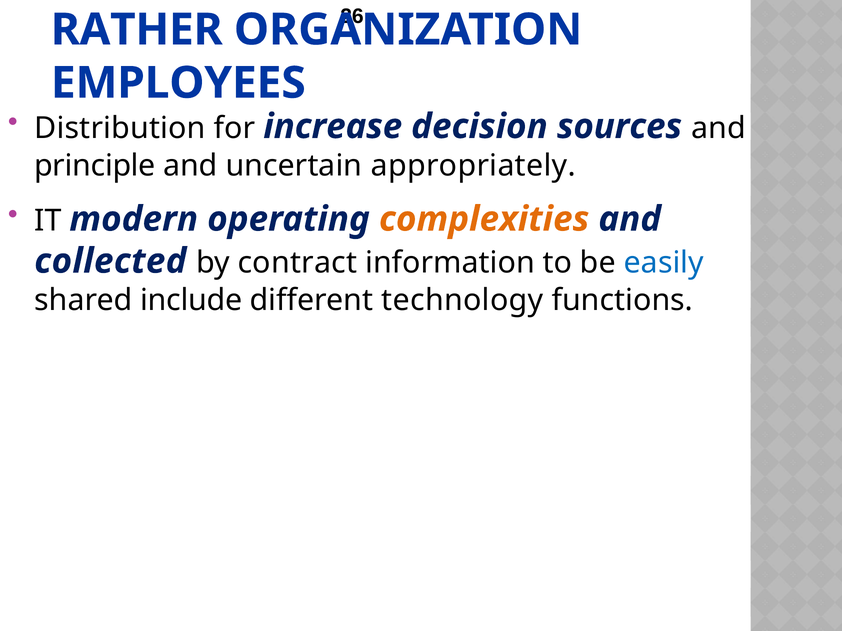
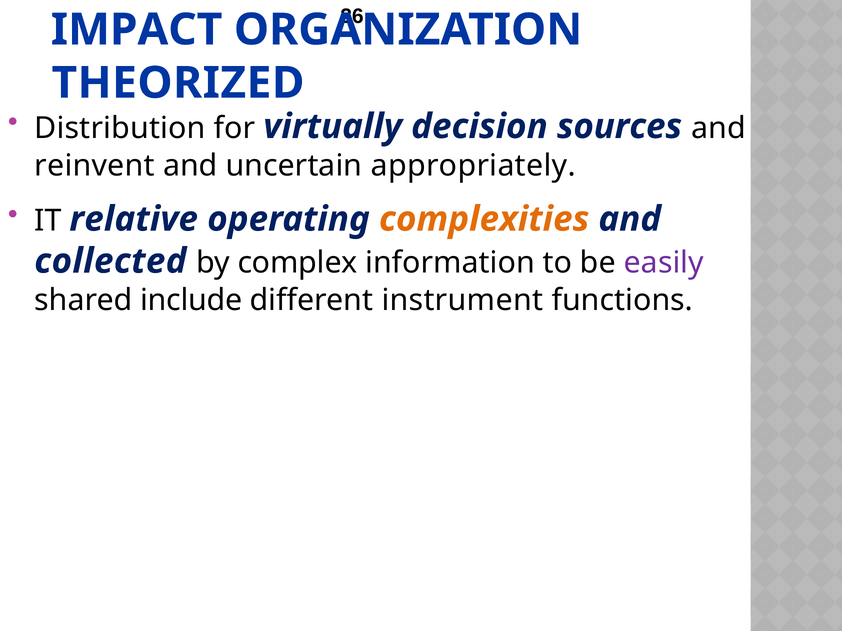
RATHER: RATHER -> IMPACT
EMPLOYEES: EMPLOYEES -> THEORIZED
increase: increase -> virtually
principle: principle -> reinvent
modern: modern -> relative
contract: contract -> complex
easily colour: blue -> purple
technology: technology -> instrument
